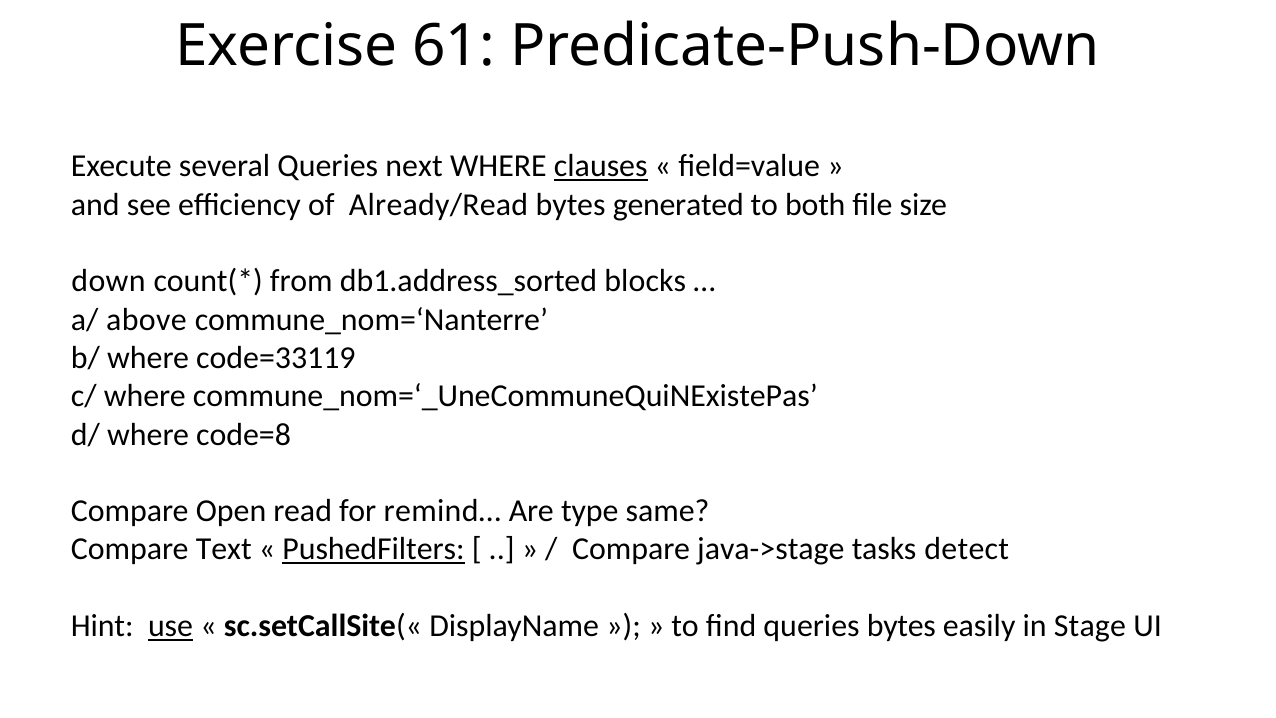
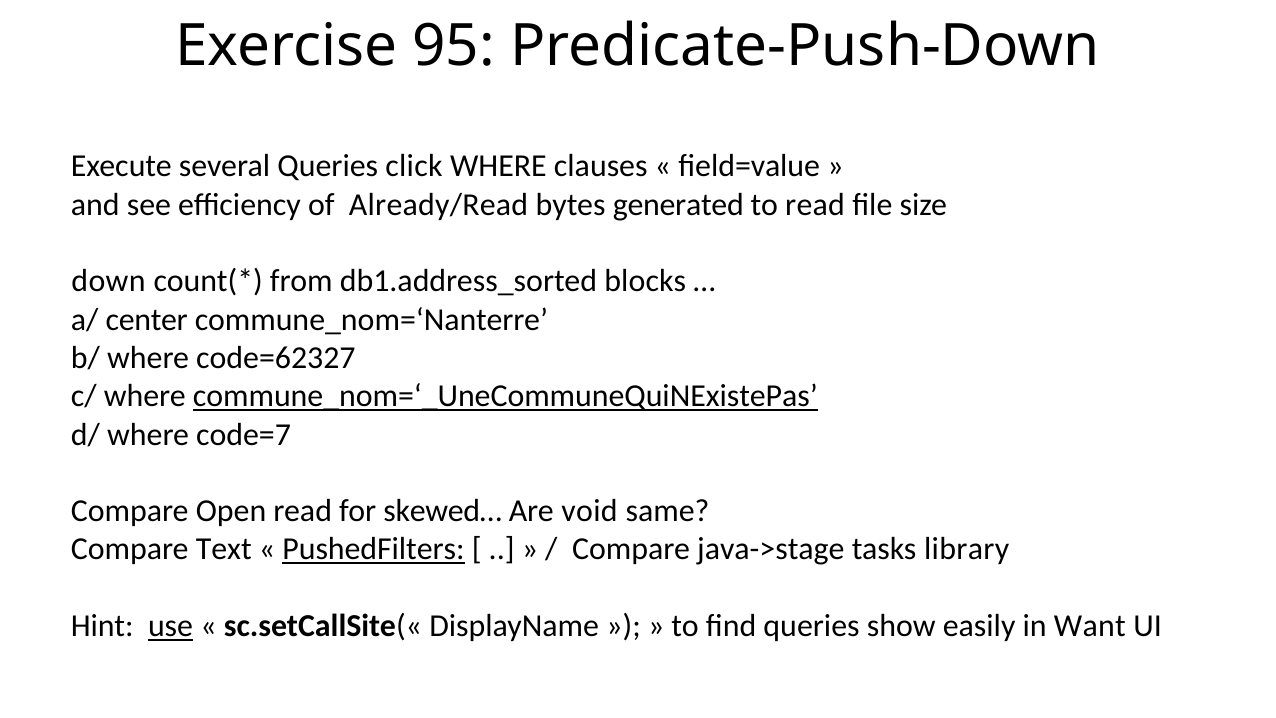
61: 61 -> 95
next: next -> click
clauses underline: present -> none
to both: both -> read
above: above -> center
code=33119: code=33119 -> code=62327
commune_nom=‘_UneCommuneQuiNExistePas underline: none -> present
code=8: code=8 -> code=7
remind…: remind… -> skewed…
type: type -> void
detect: detect -> library
queries bytes: bytes -> show
Stage: Stage -> Want
